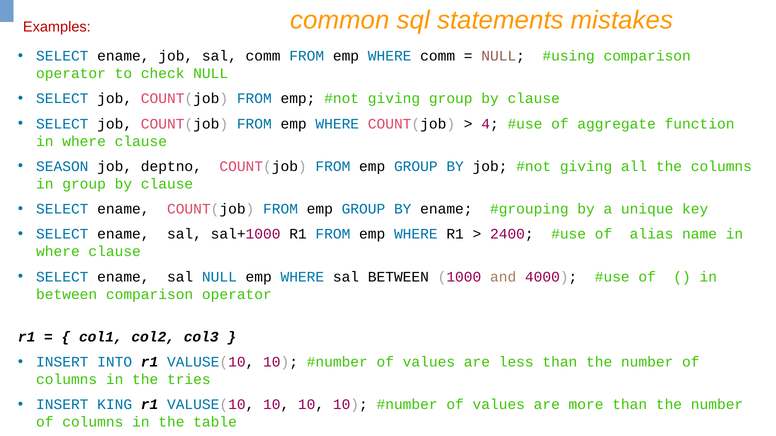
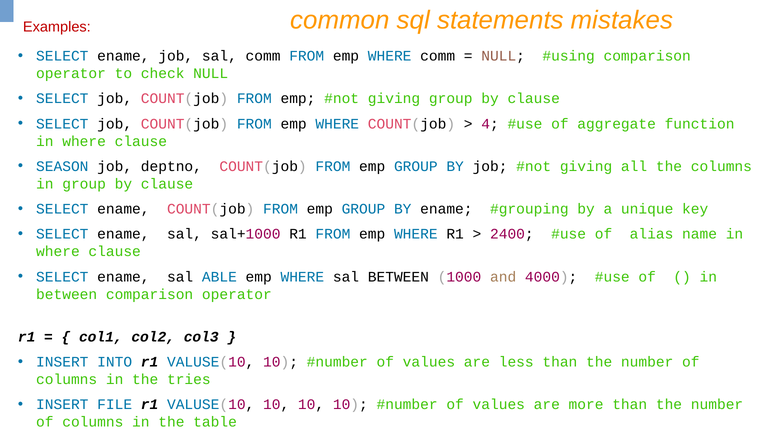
sal NULL: NULL -> ABLE
KING: KING -> FILE
